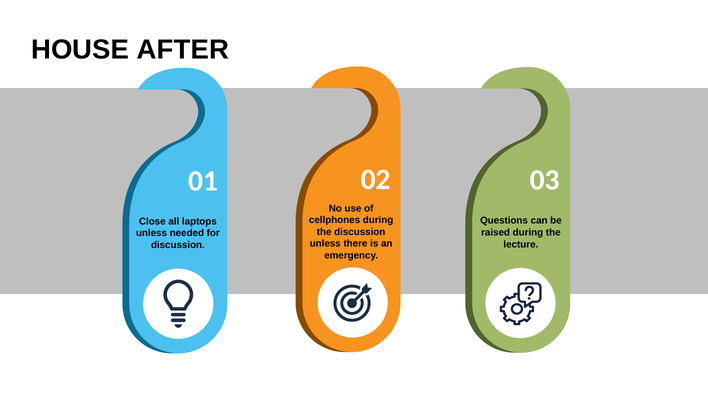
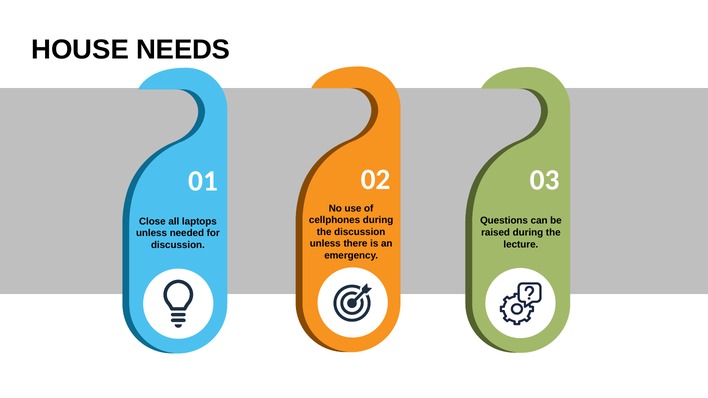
AFTER: AFTER -> NEEDS
